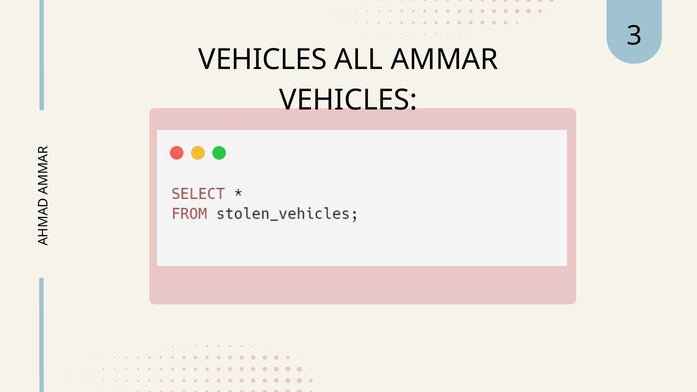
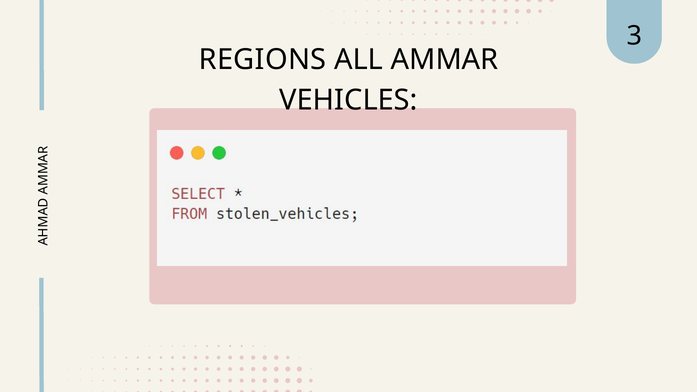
VEHICLES at (263, 60): VEHICLES -> REGIONS
